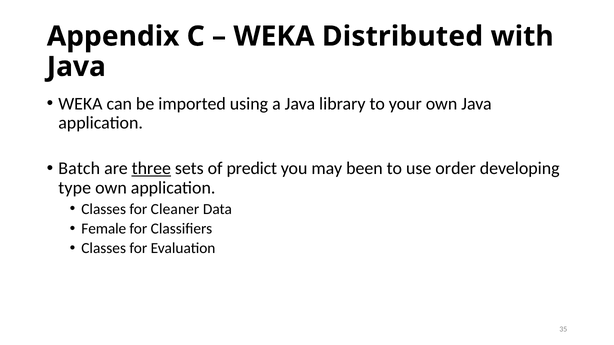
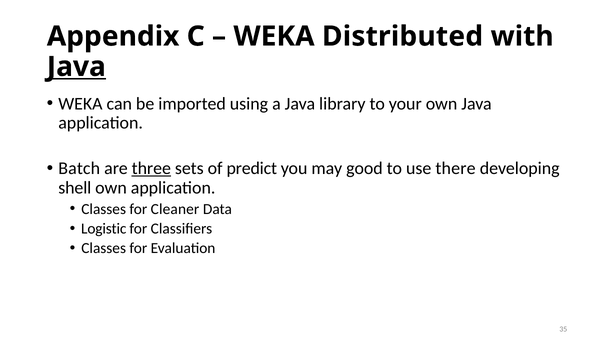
Java at (76, 67) underline: none -> present
been: been -> good
order: order -> there
type: type -> shell
Female: Female -> Logistic
